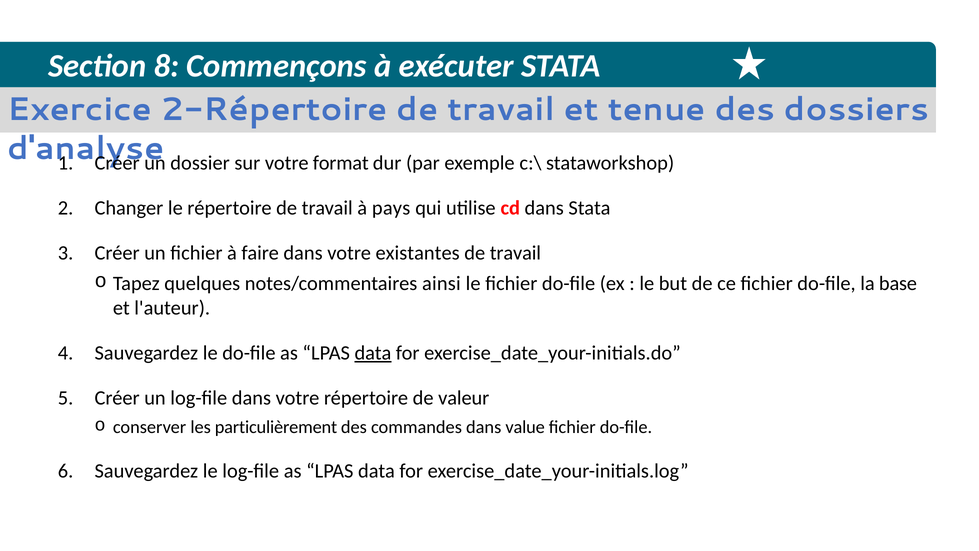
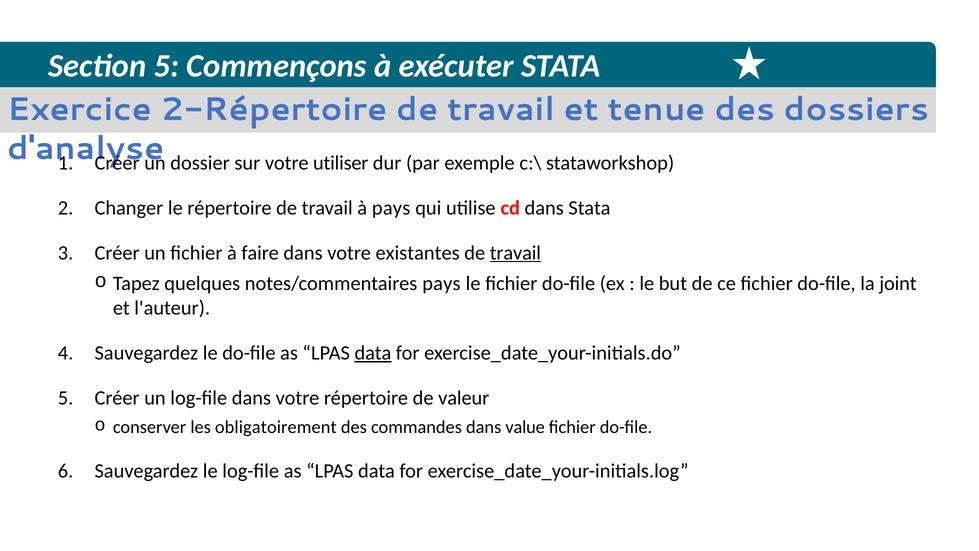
Section 8: 8 -> 5
format: format -> utiliser
travail at (515, 253) underline: none -> present
notes/commentaires ainsi: ainsi -> pays
base: base -> joint
particulièrement: particulièrement -> obligatoirement
